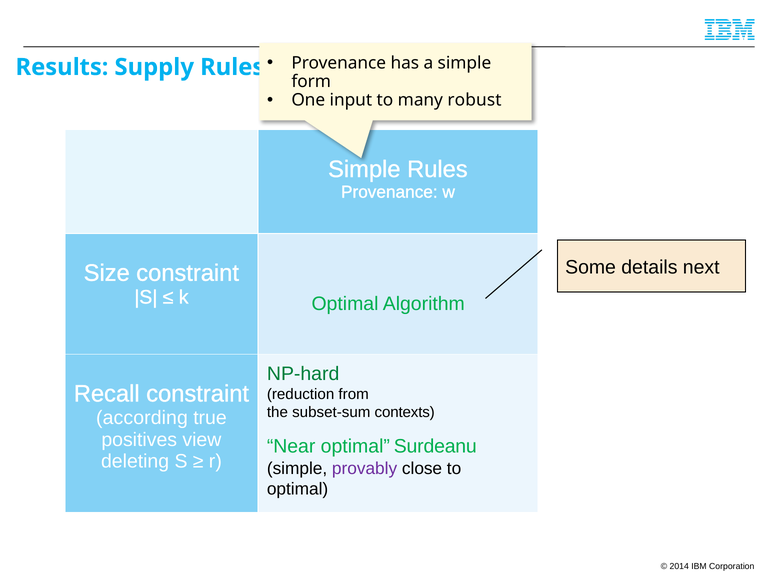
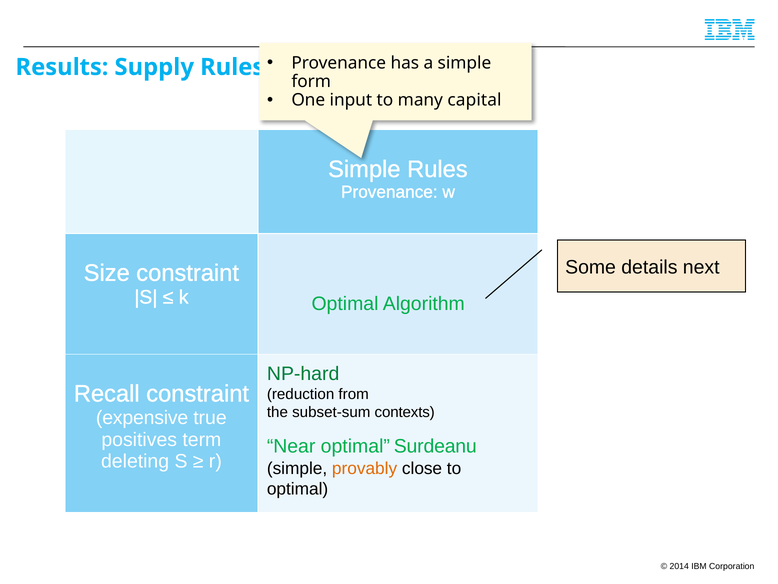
robust: robust -> capital
according: according -> expensive
view: view -> term
provably colour: purple -> orange
